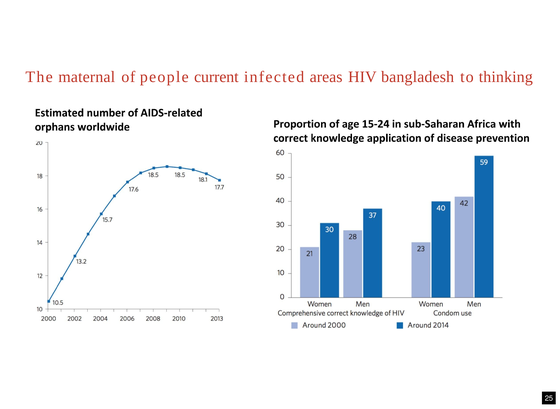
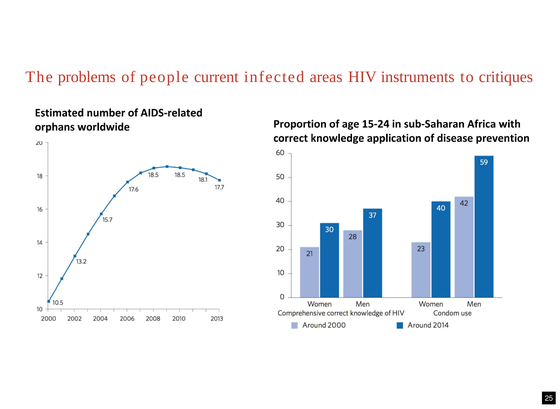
maternal: maternal -> problems
bangladesh: bangladesh -> instruments
thinking: thinking -> critiques
